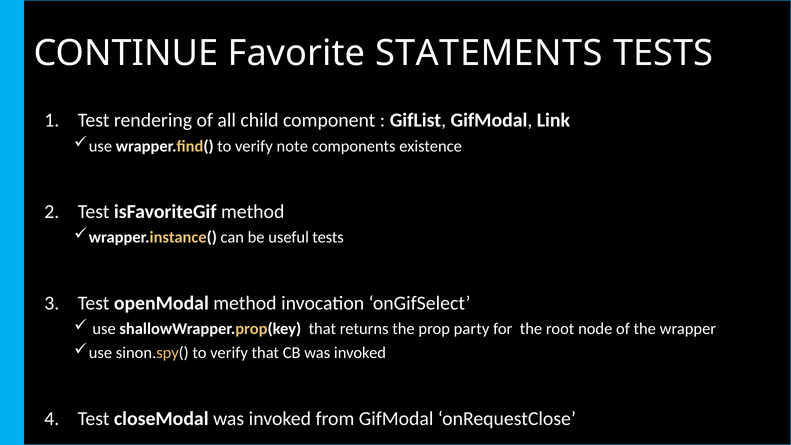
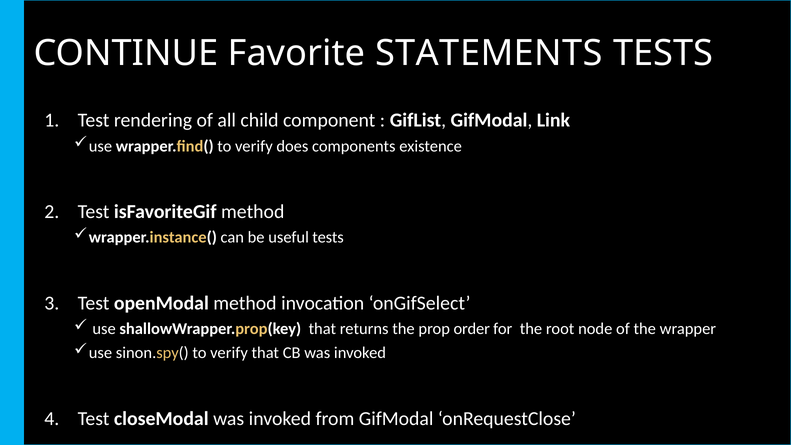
note: note -> does
party: party -> order
